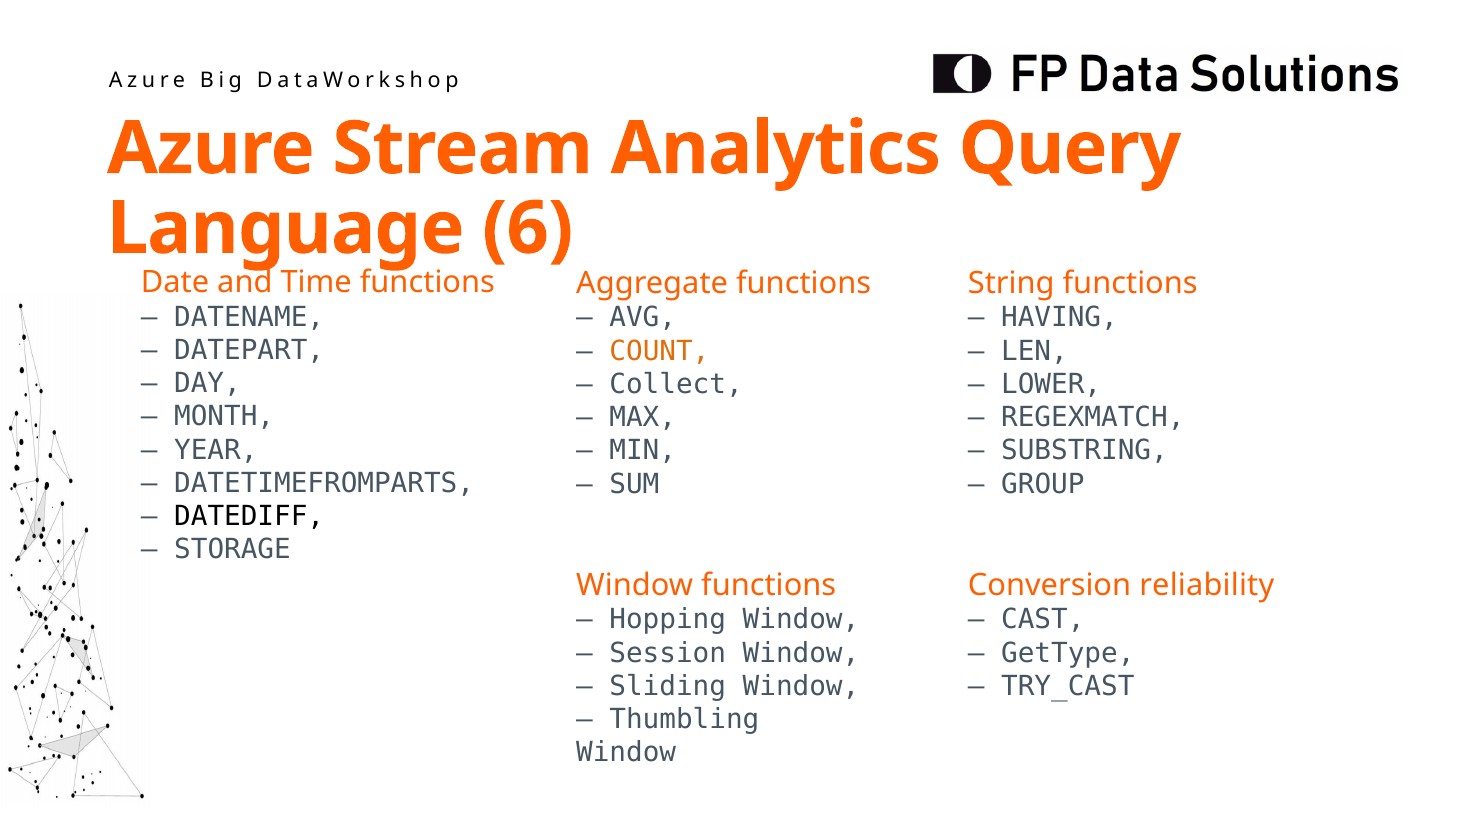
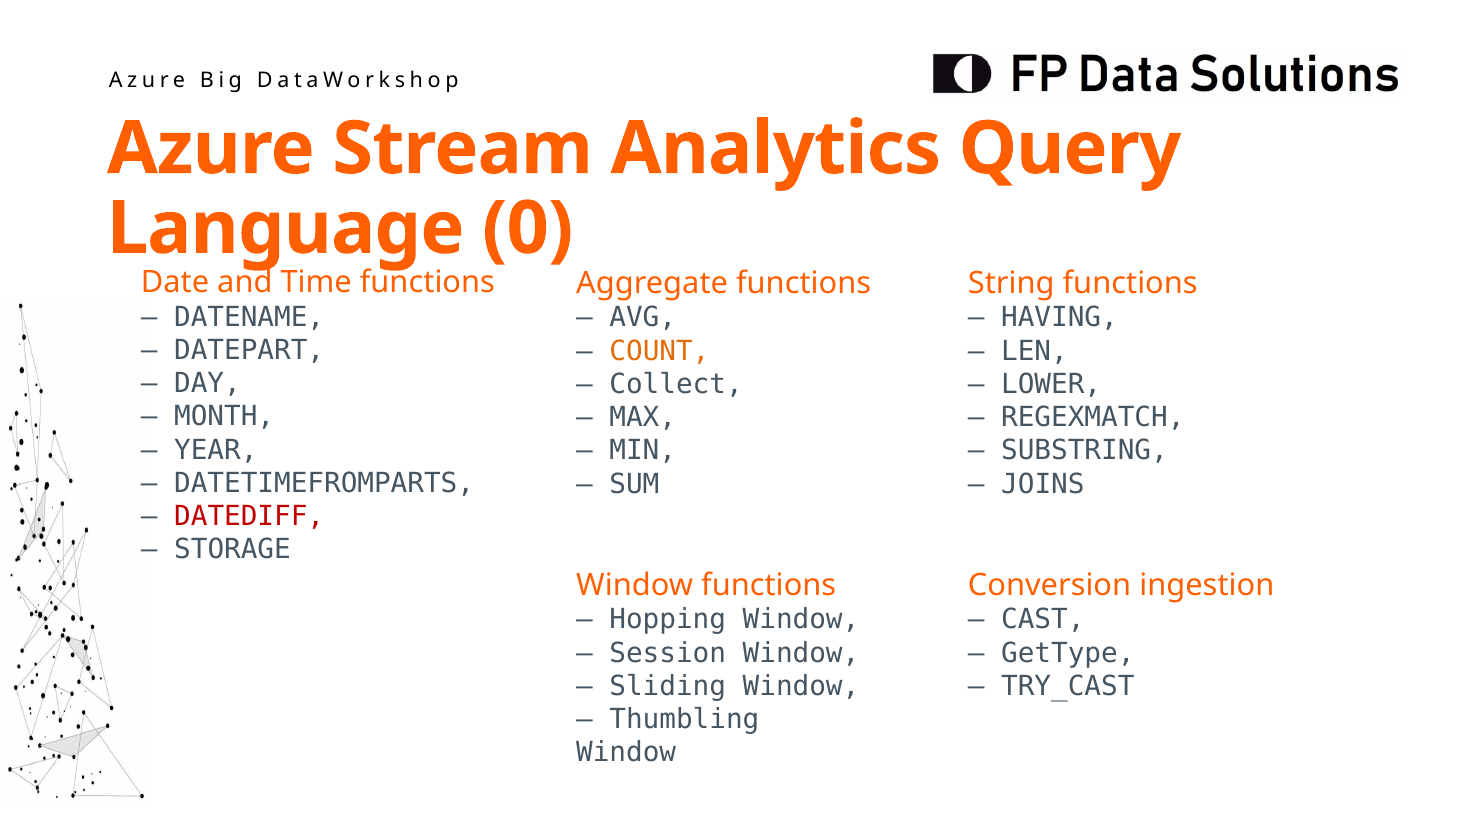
6: 6 -> 0
GROUP: GROUP -> JOINS
DATEDIFF colour: black -> red
reliability: reliability -> ingestion
